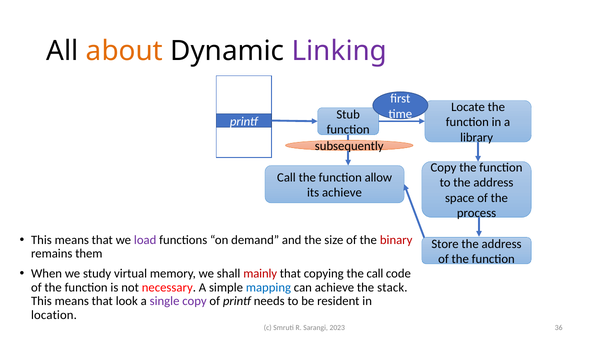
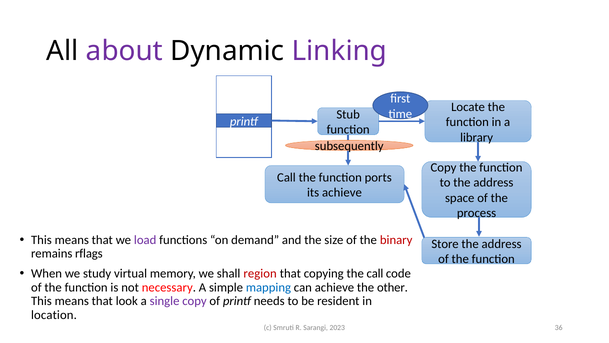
about colour: orange -> purple
allow: allow -> ports
them: them -> rflags
mainly: mainly -> region
stack: stack -> other
